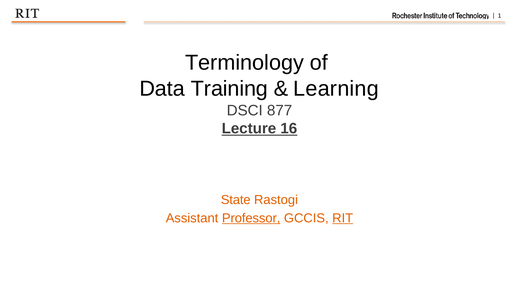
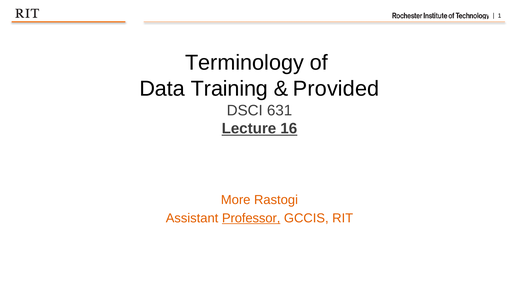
Learning: Learning -> Provided
877: 877 -> 631
State: State -> More
RIT underline: present -> none
